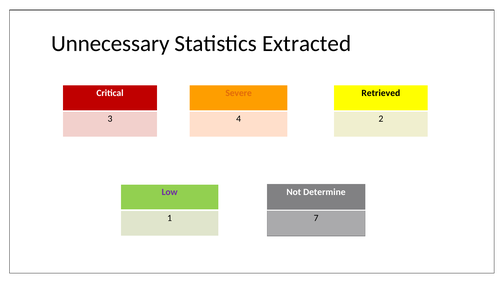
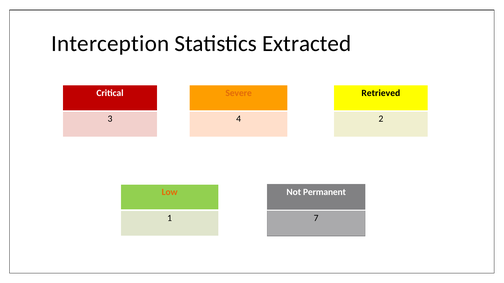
Unnecessary: Unnecessary -> Interception
Low colour: purple -> orange
Determine: Determine -> Permanent
